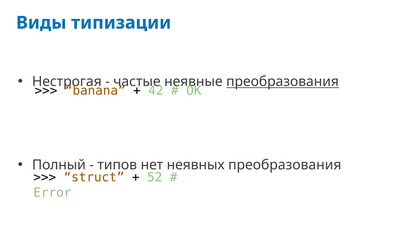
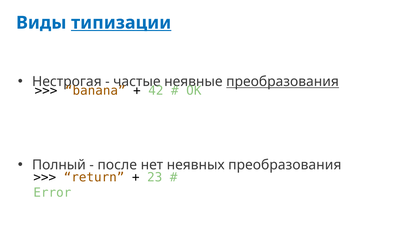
типизации underline: none -> present
типов: типов -> после
struct: struct -> return
52: 52 -> 23
